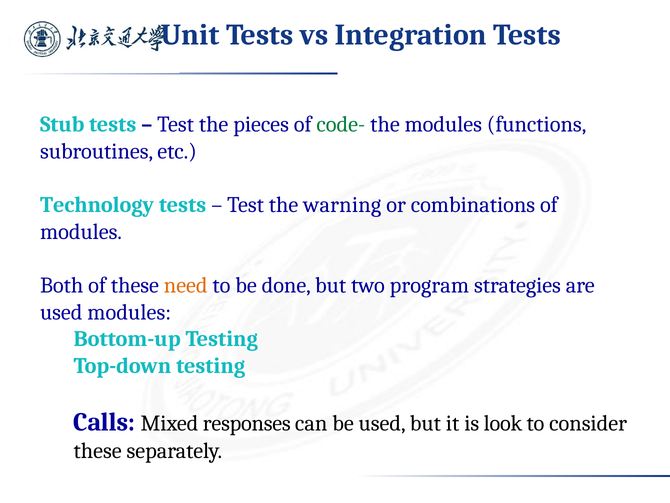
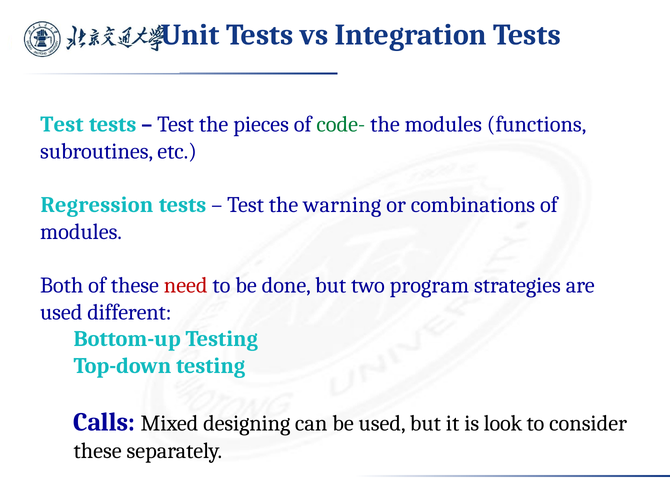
Stub at (62, 124): Stub -> Test
Technology: Technology -> Regression
need colour: orange -> red
used modules: modules -> different
responses: responses -> designing
